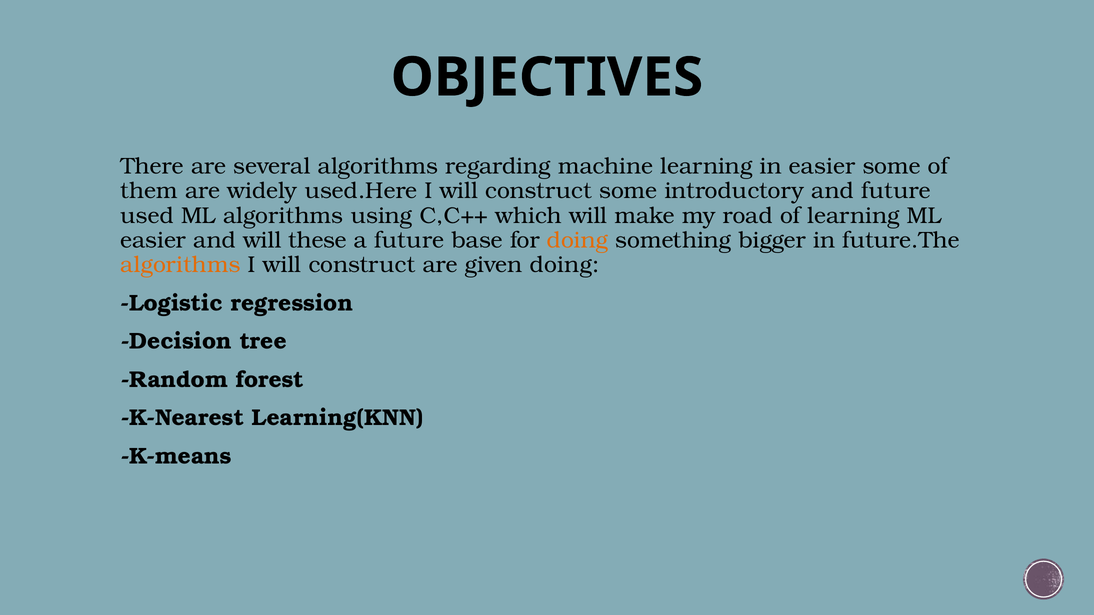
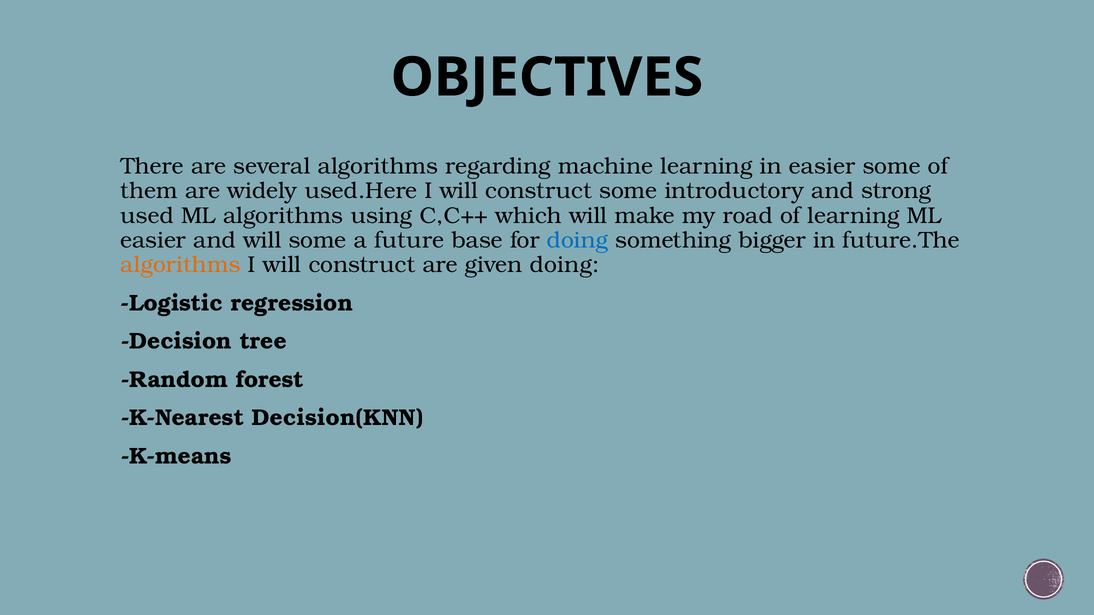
and future: future -> strong
will these: these -> some
doing at (578, 240) colour: orange -> blue
Learning(KNN: Learning(KNN -> Decision(KNN
